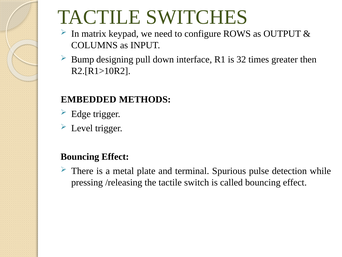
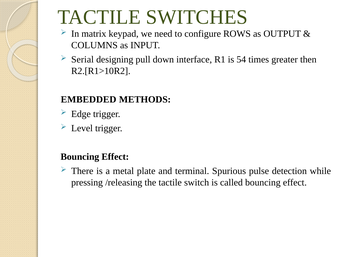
Bump: Bump -> Serial
32: 32 -> 54
